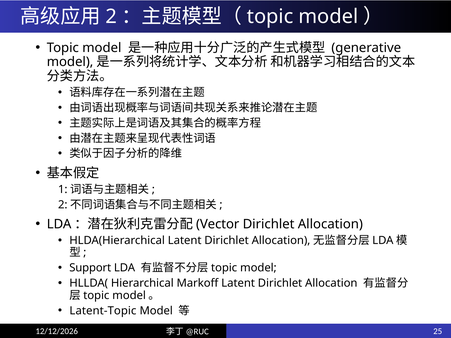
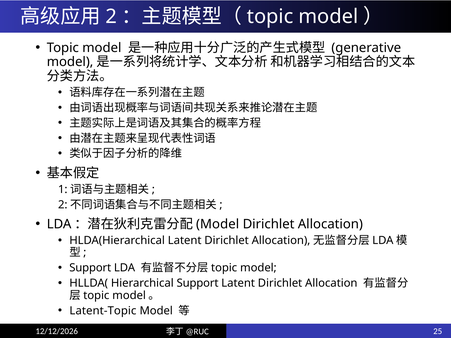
Vector at (218, 224): Vector -> Model
Hierarchical Markoff: Markoff -> Support
